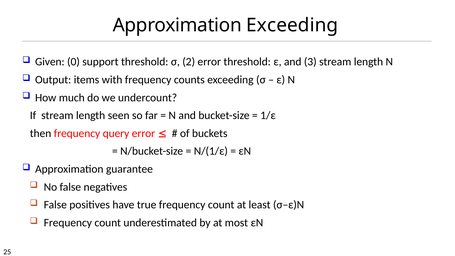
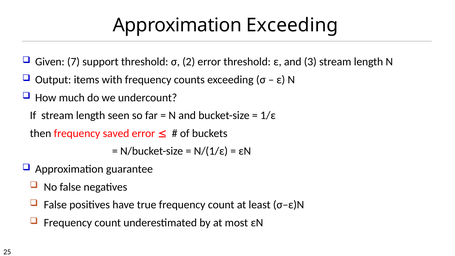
0: 0 -> 7
query: query -> saved
